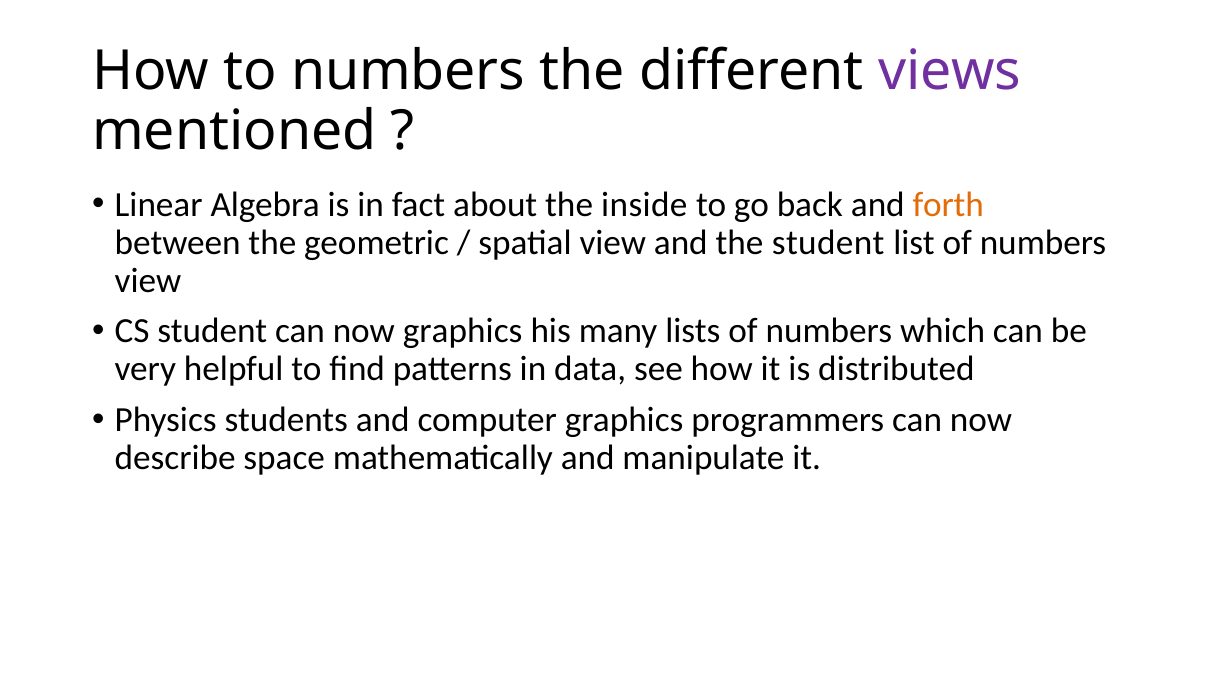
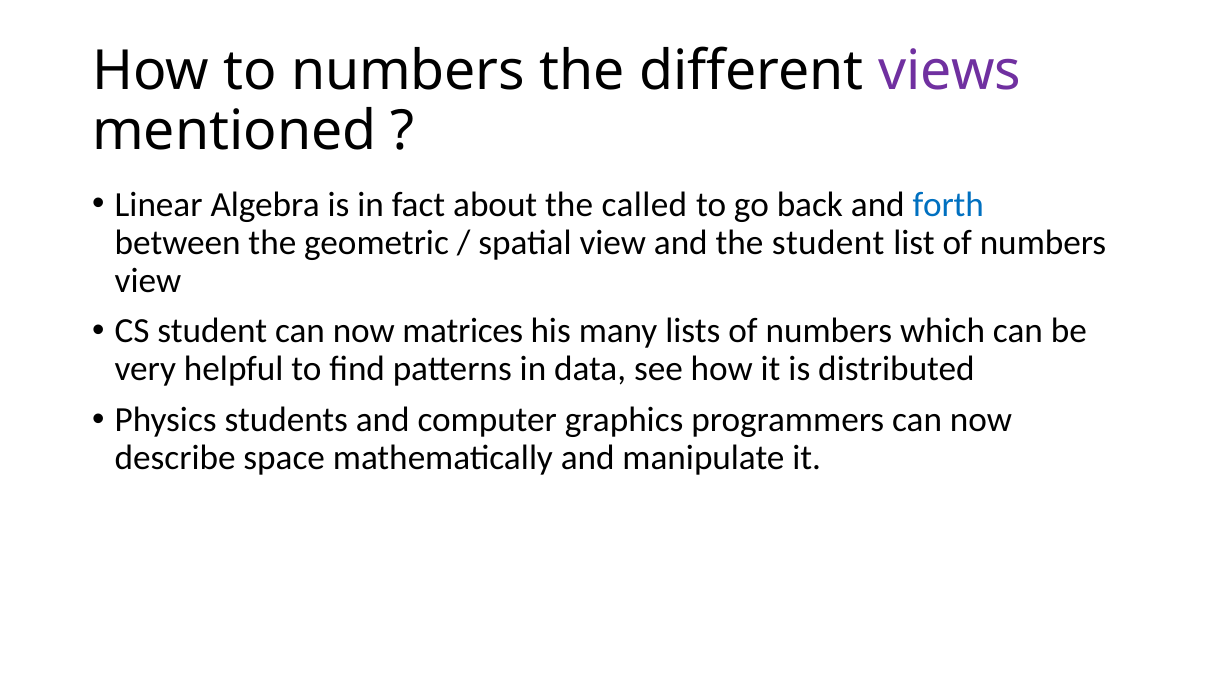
inside: inside -> called
forth colour: orange -> blue
now graphics: graphics -> matrices
